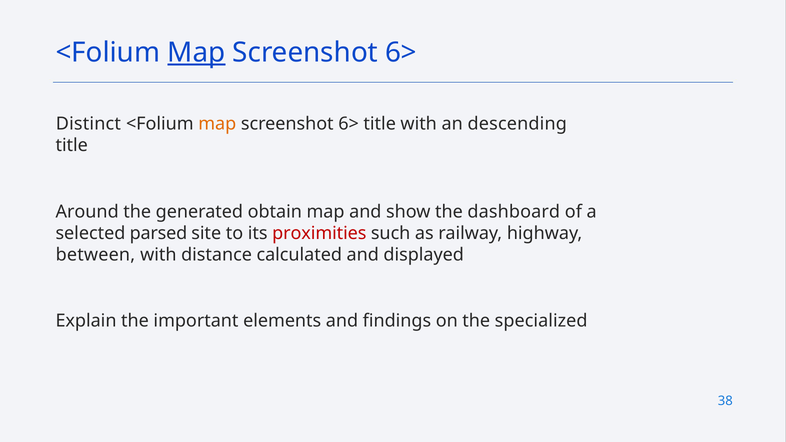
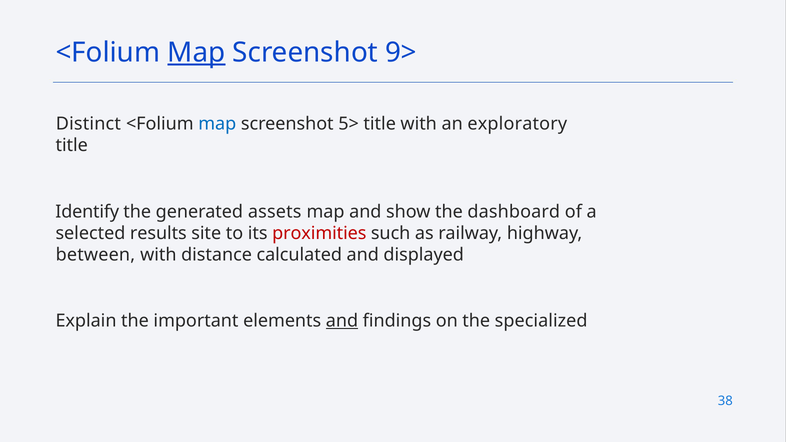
6> at (401, 53): 6> -> 9>
map at (217, 124) colour: orange -> blue
6> at (349, 124): 6> -> 5>
descending: descending -> exploratory
Around: Around -> Identify
obtain: obtain -> assets
parsed: parsed -> results
and at (342, 321) underline: none -> present
